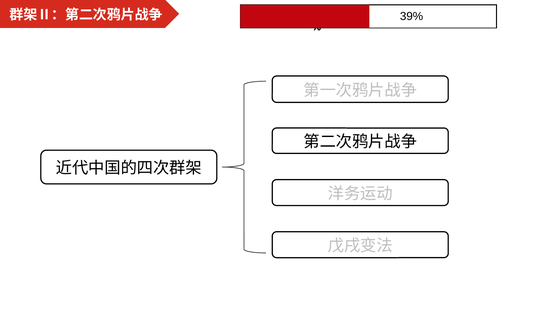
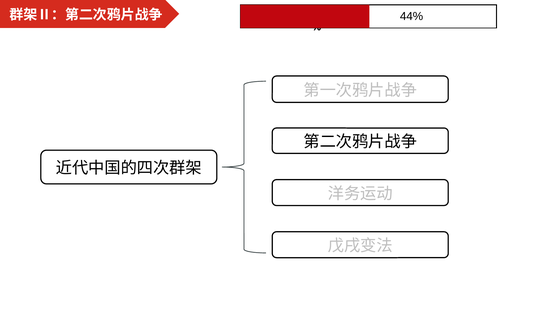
39%: 39% -> 44%
